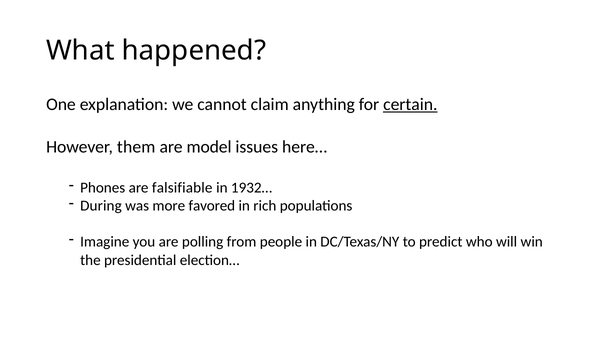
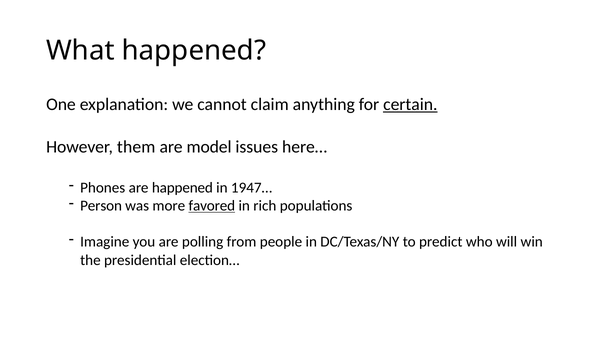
are falsifiable: falsifiable -> happened
1932…: 1932… -> 1947…
During: During -> Person
favored underline: none -> present
